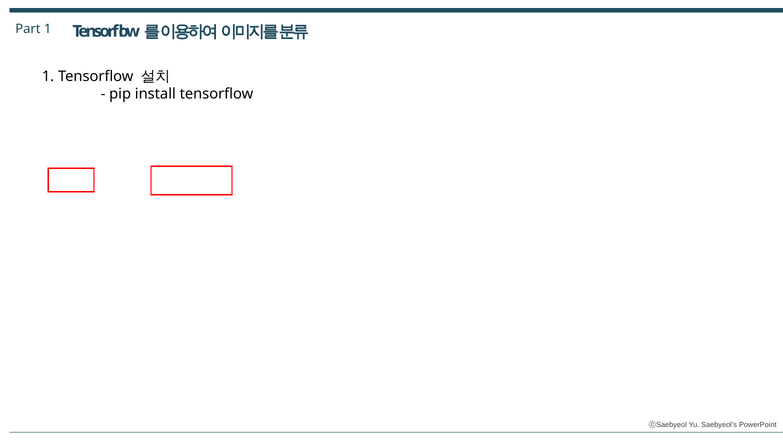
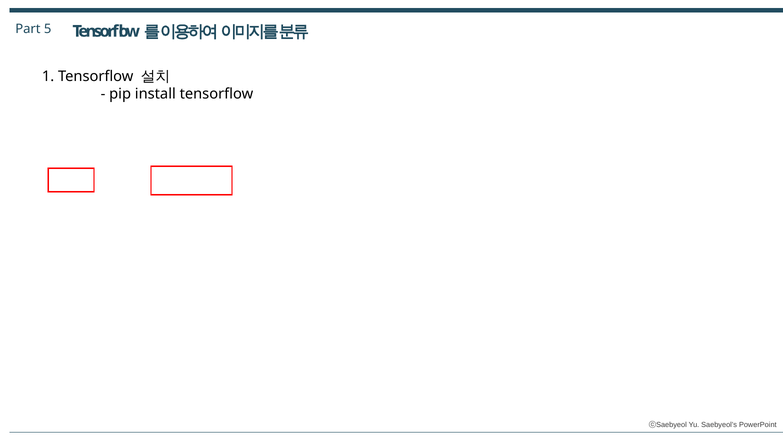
Part 1: 1 -> 5
